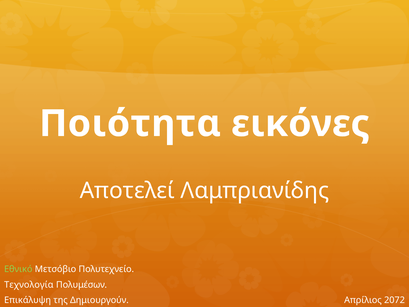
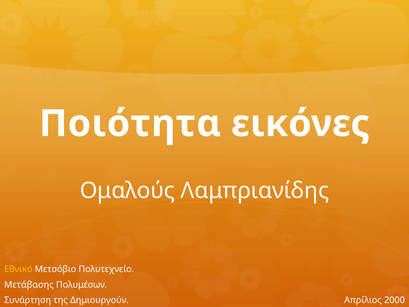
Αποτελεί: Αποτελεί -> Ομαλούς
Εθνικό colour: light green -> yellow
Τεχνολογία: Τεχνολογία -> Μετάβασης
Επικάλυψη: Επικάλυψη -> Συνάρτηση
2072: 2072 -> 2000
